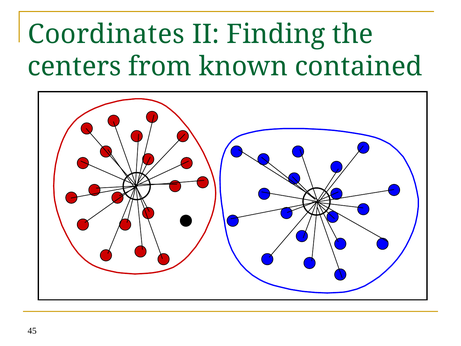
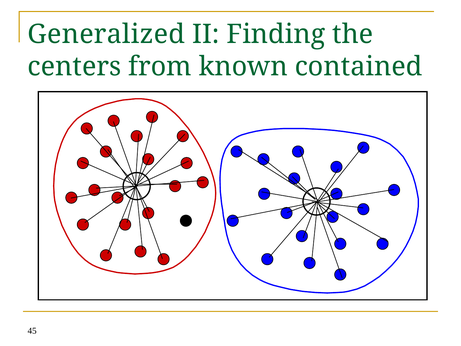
Coordinates: Coordinates -> Generalized
